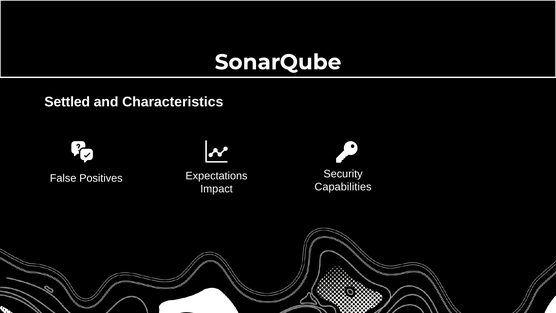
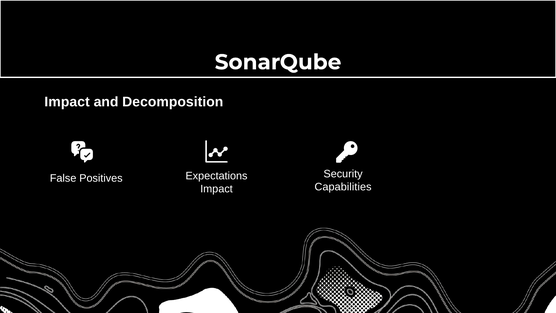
Settled at (67, 102): Settled -> Impact
Characteristics: Characteristics -> Decomposition
